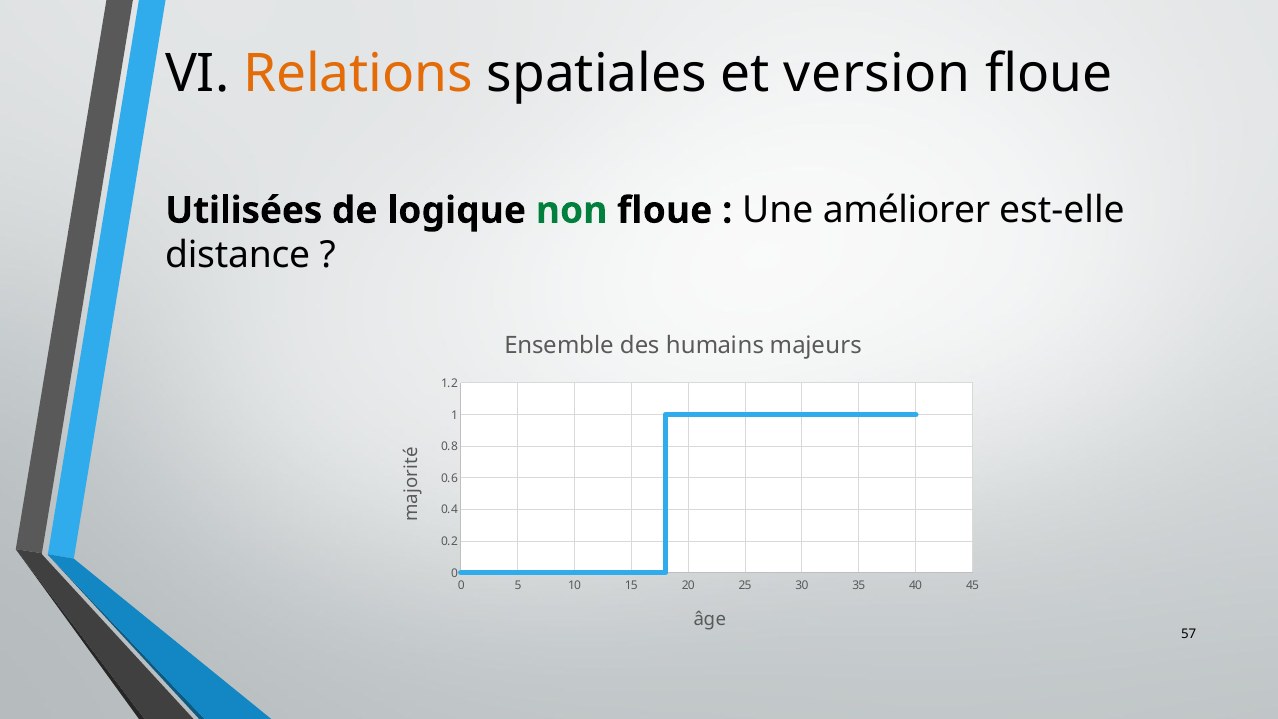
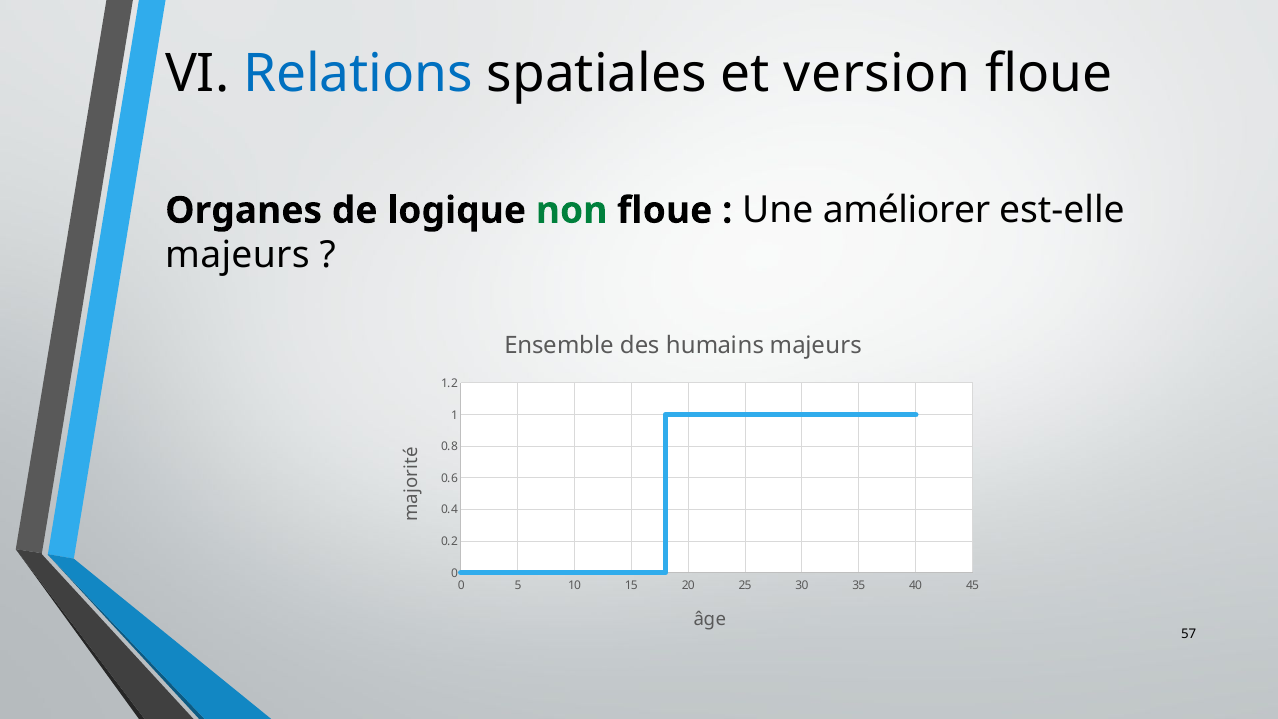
Relations colour: orange -> blue
Utilisées: Utilisées -> Organes
distance at (238, 255): distance -> majeurs
